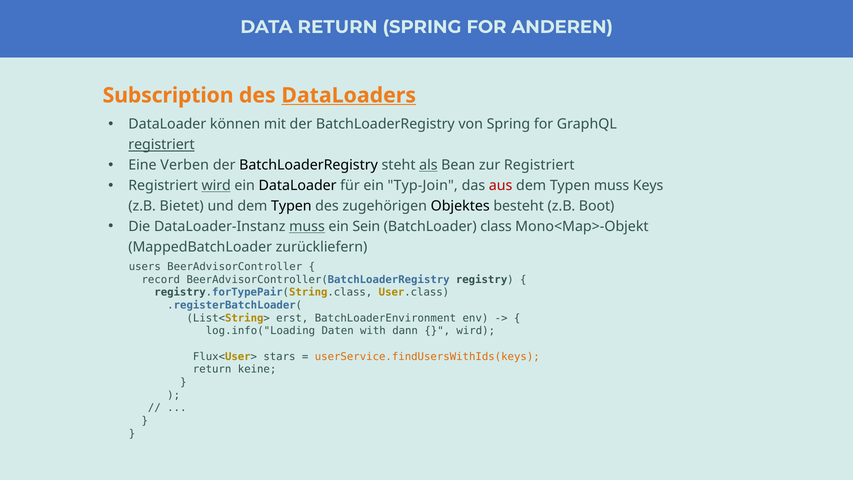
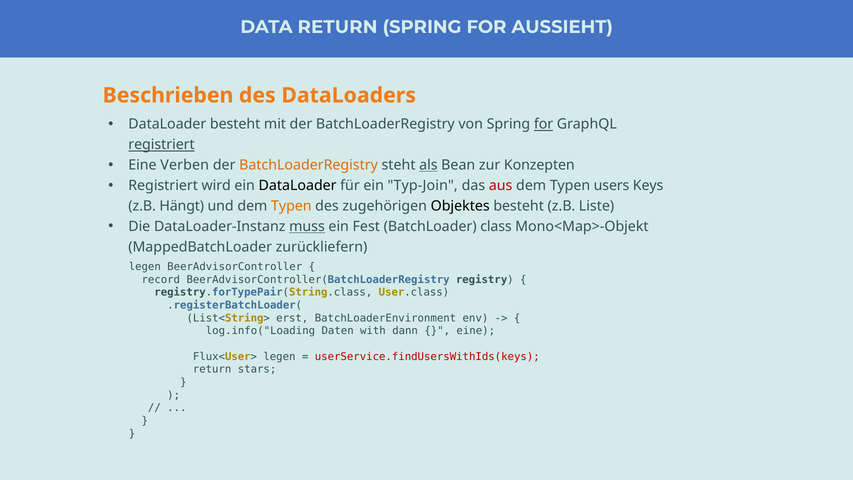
ANDEREN: ANDEREN -> AUSSIEHT
Subscription: Subscription -> Beschrieben
DataLoaders underline: present -> none
DataLoader können: können -> besteht
for at (544, 124) underline: none -> present
BatchLoaderRegistry at (309, 165) colour: black -> orange
zur Registriert: Registriert -> Konzepten
wird at (216, 186) underline: present -> none
Typen muss: muss -> users
Bietet: Bietet -> Hängt
Typen at (291, 206) colour: black -> orange
Boot: Boot -> Liste
Sein: Sein -> Fest
users at (145, 267): users -> legen
wird at (476, 331): wird -> eine
Flux<User> stars: stars -> legen
userService.findUsersWithIds(keys colour: orange -> red
keine: keine -> stars
